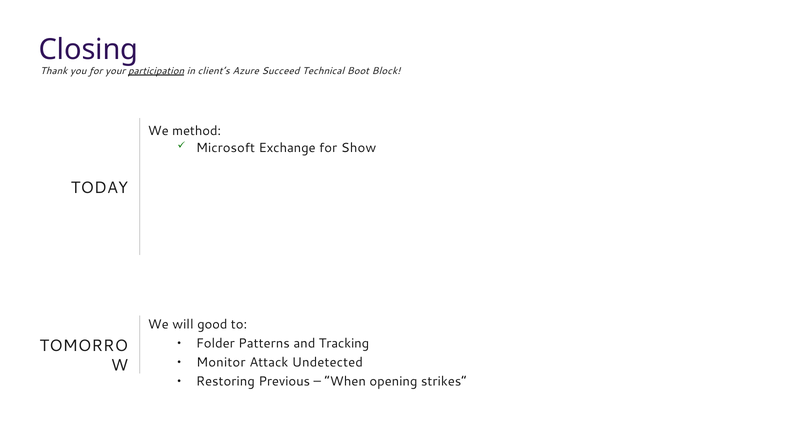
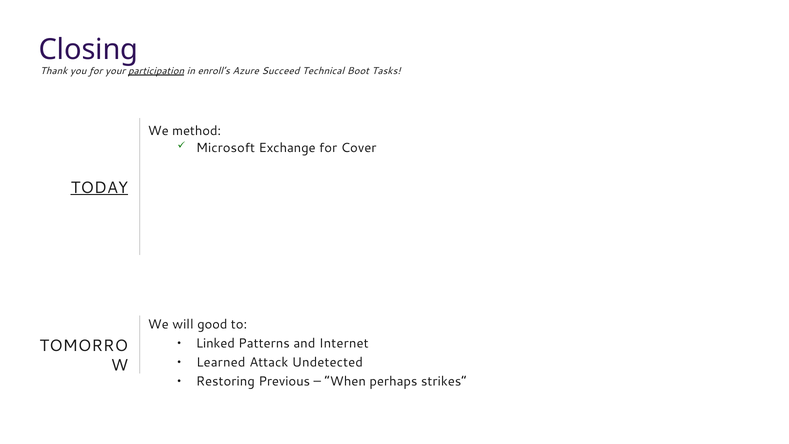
client’s: client’s -> enroll’s
Block: Block -> Tasks
Show: Show -> Cover
TODAY underline: none -> present
Folder: Folder -> Linked
Tracking: Tracking -> Internet
Monitor: Monitor -> Learned
opening: opening -> perhaps
